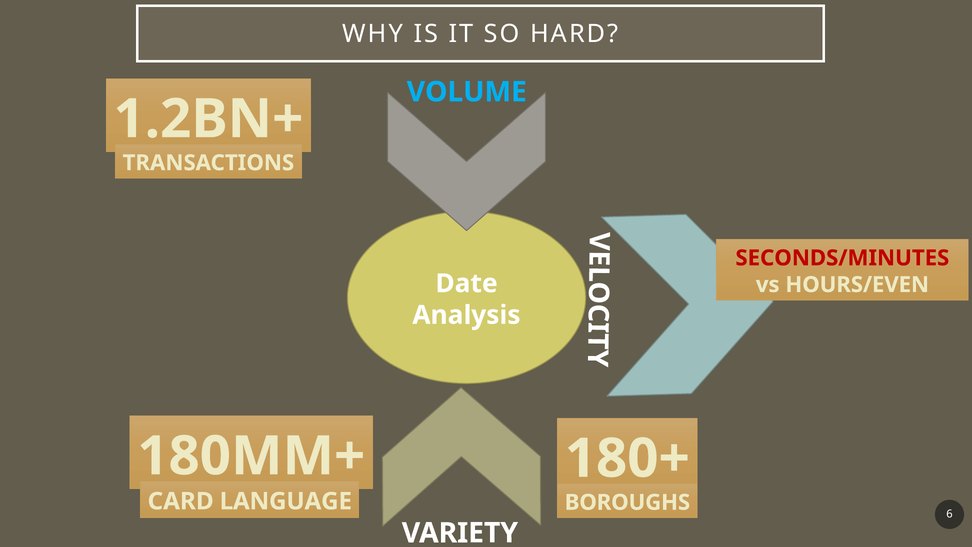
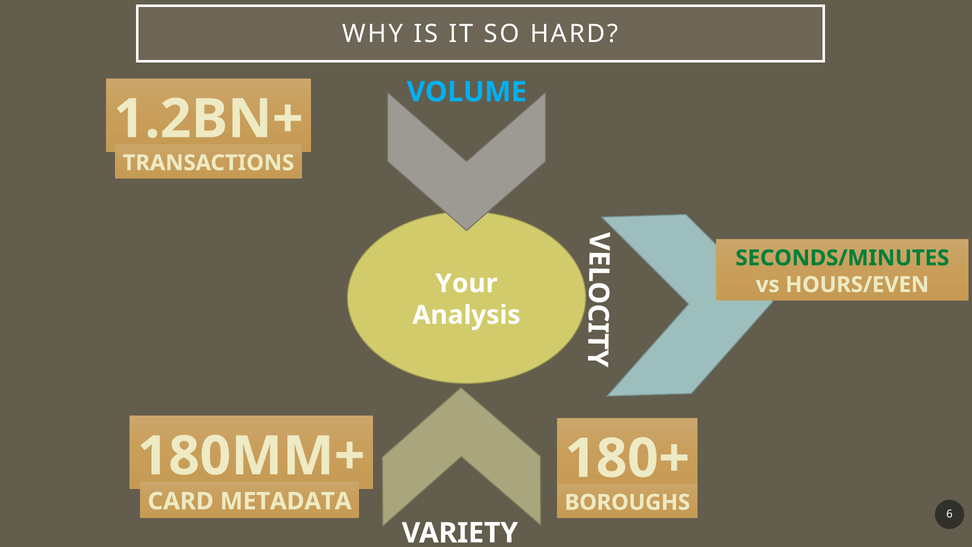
SECONDS/MINUTES colour: red -> green
Date: Date -> Your
LANGUAGE: LANGUAGE -> METADATA
